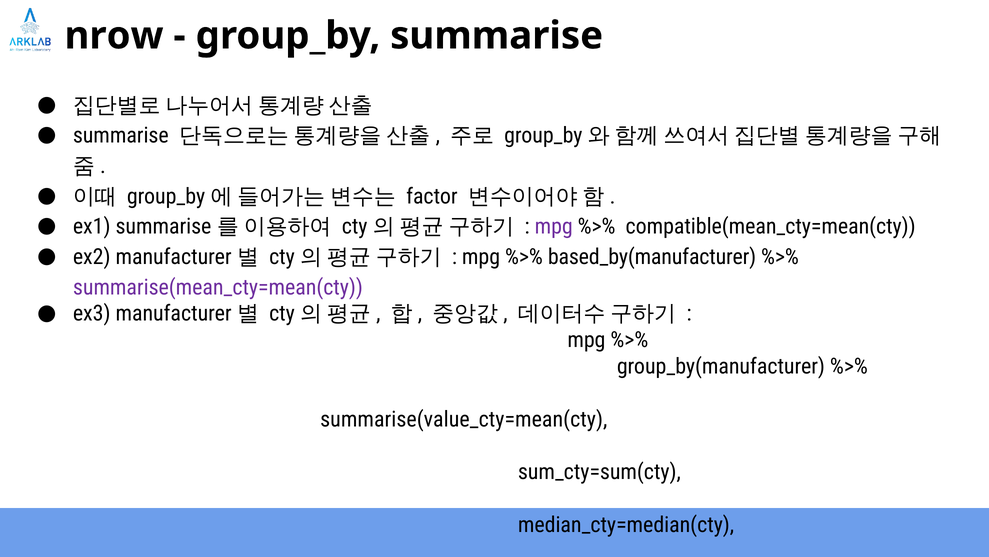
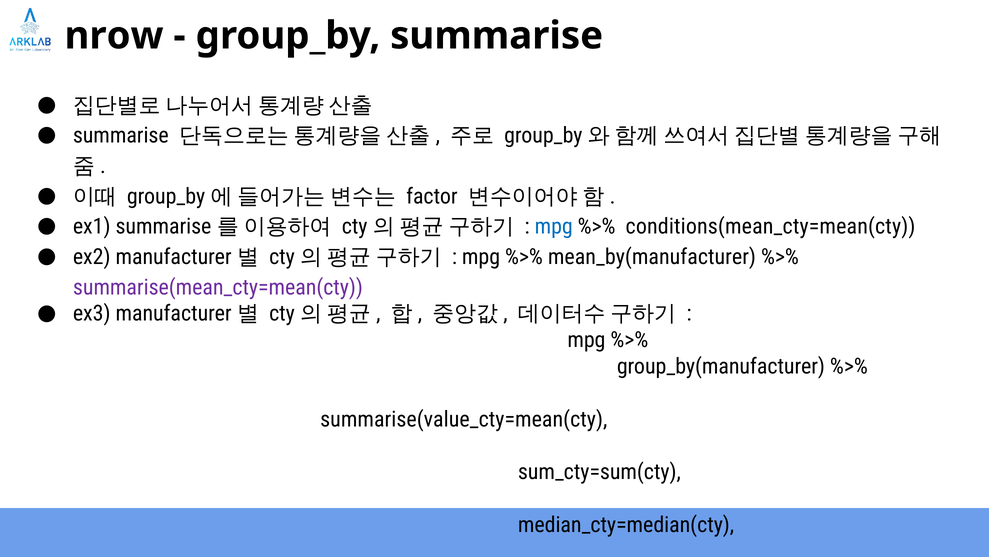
mpg at (554, 226) colour: purple -> blue
compatible(mean_cty=mean(cty: compatible(mean_cty=mean(cty -> conditions(mean_cty=mean(cty
based_by(manufacturer: based_by(manufacturer -> mean_by(manufacturer
